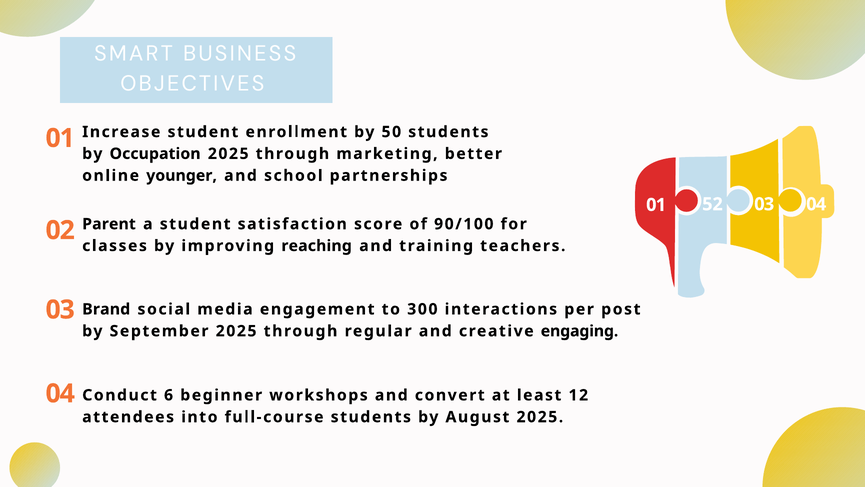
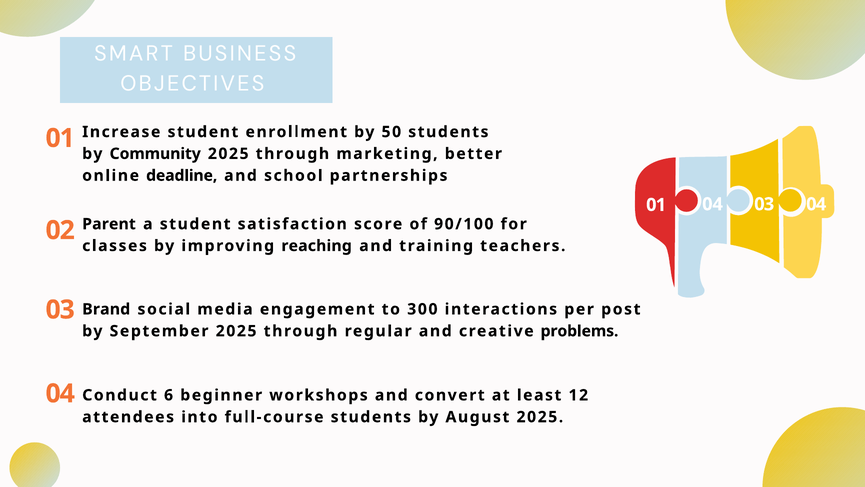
Occupation: Occupation -> Community
younger: younger -> deadline
01 52: 52 -> 04
engaging: engaging -> problems
